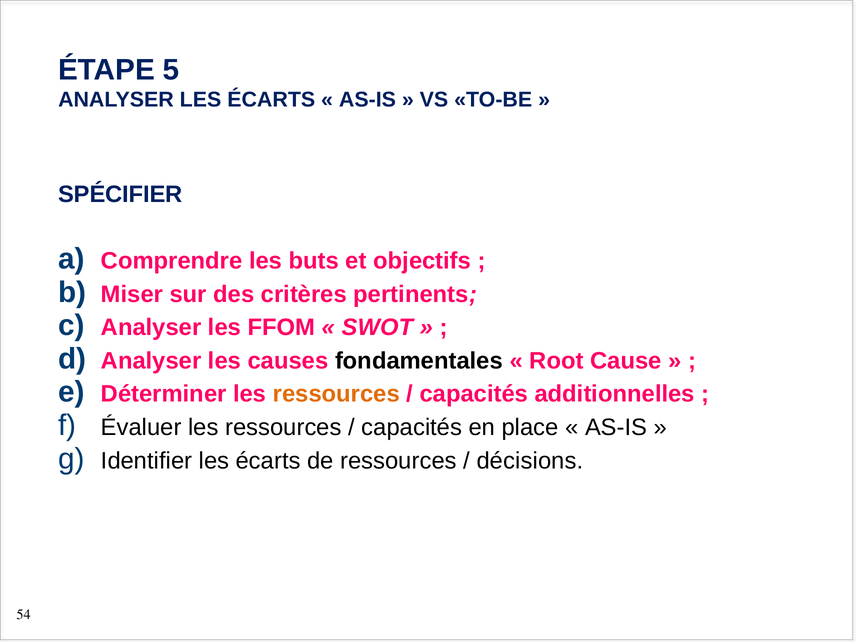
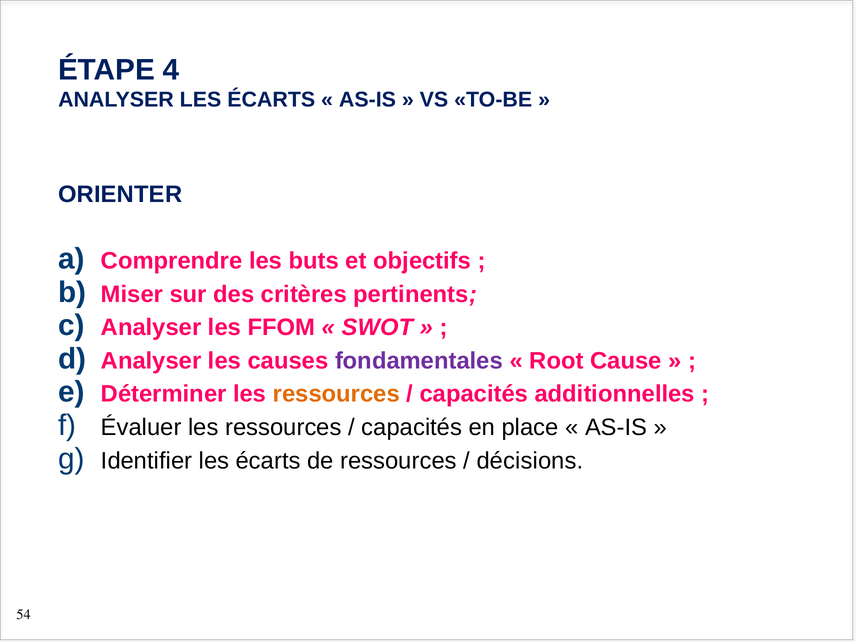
5: 5 -> 4
SPÉCIFIER: SPÉCIFIER -> ORIENTER
fondamentales colour: black -> purple
